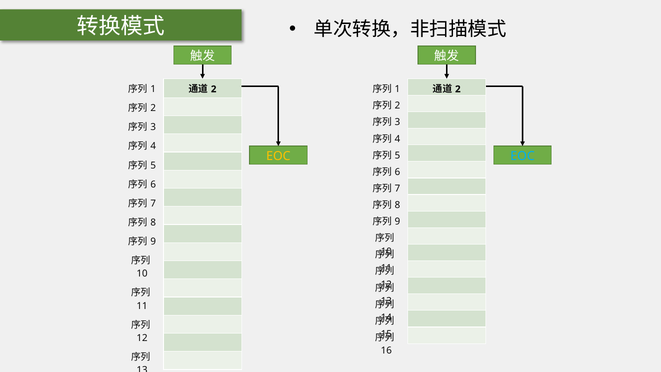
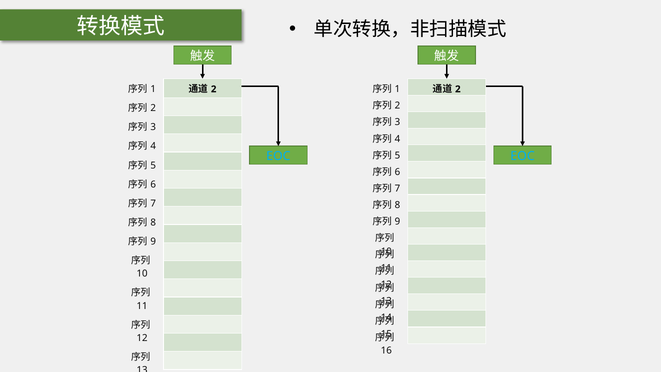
EOC at (278, 156) colour: yellow -> light blue
